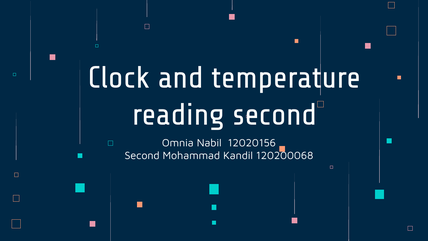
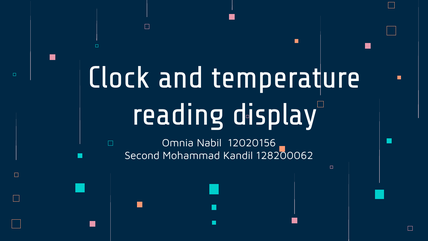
reading second: second -> display
120200068: 120200068 -> 128200062
